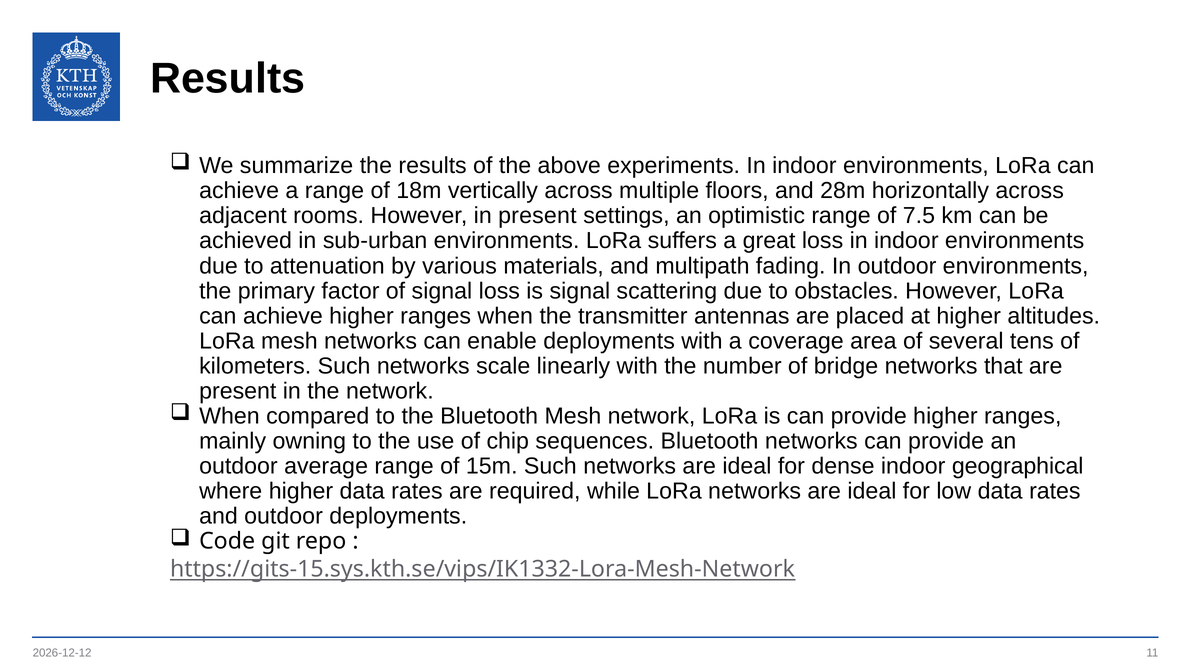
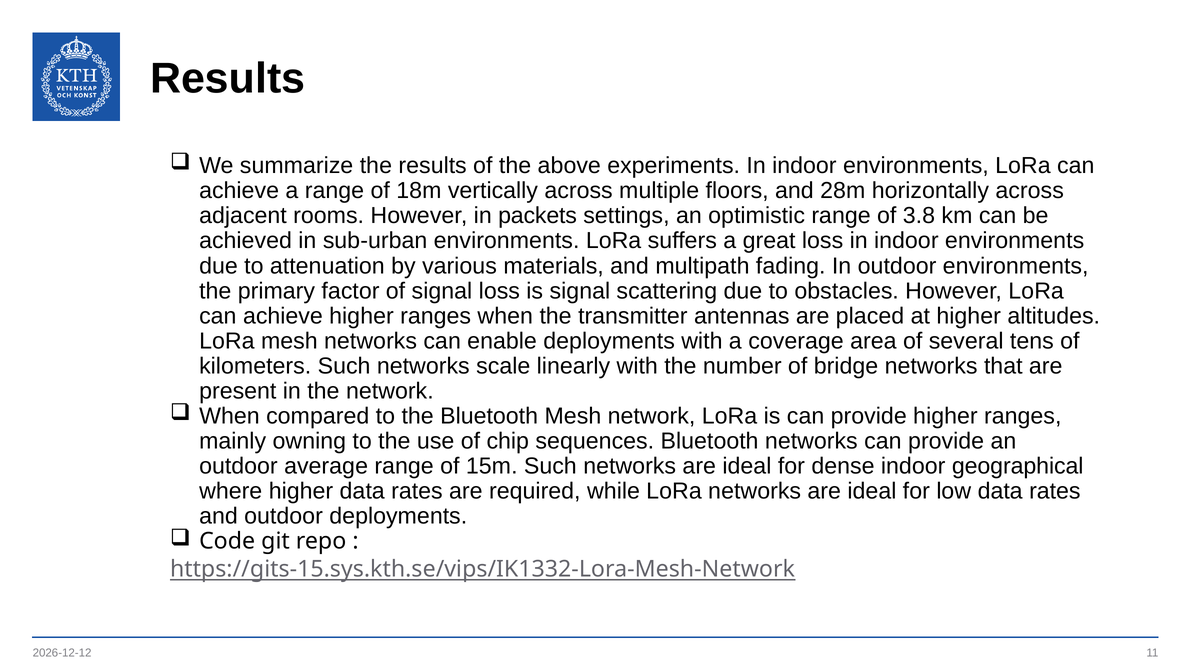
in present: present -> packets
7.5: 7.5 -> 3.8
